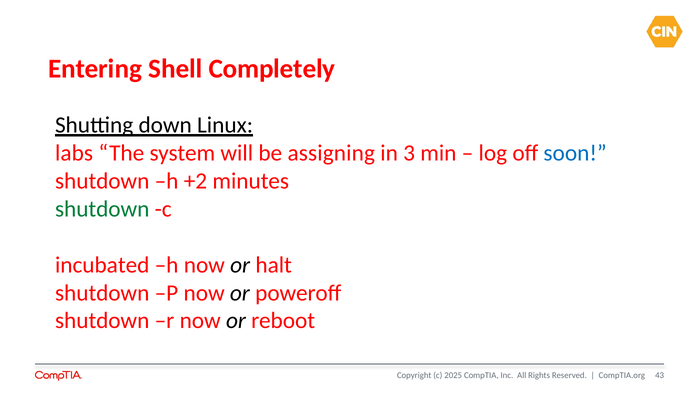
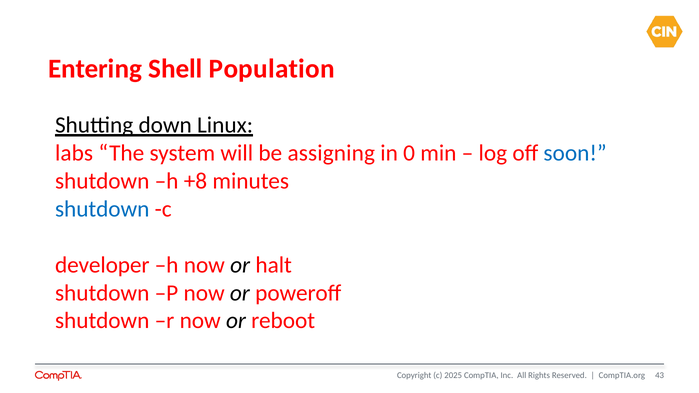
Completely: Completely -> Population
3: 3 -> 0
+2: +2 -> +8
shutdown at (102, 209) colour: green -> blue
incubated: incubated -> developer
